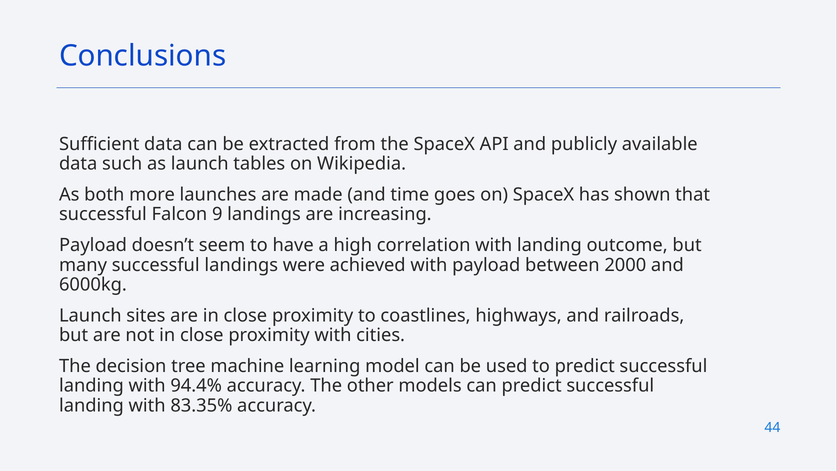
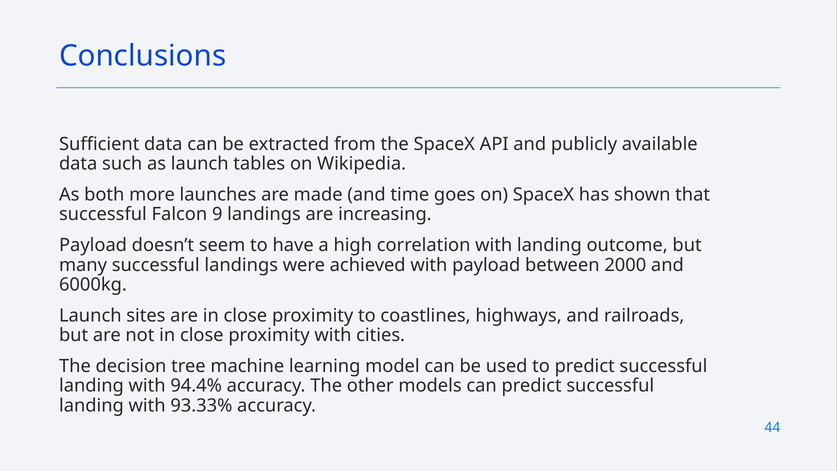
83.35%: 83.35% -> 93.33%
